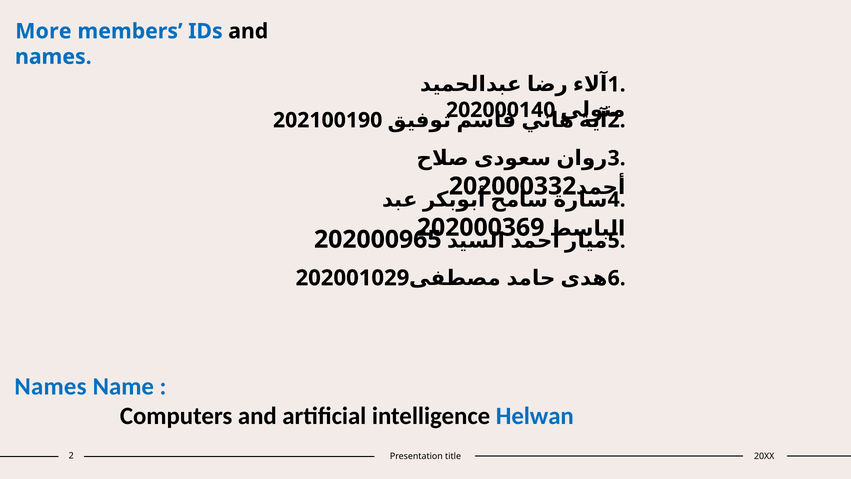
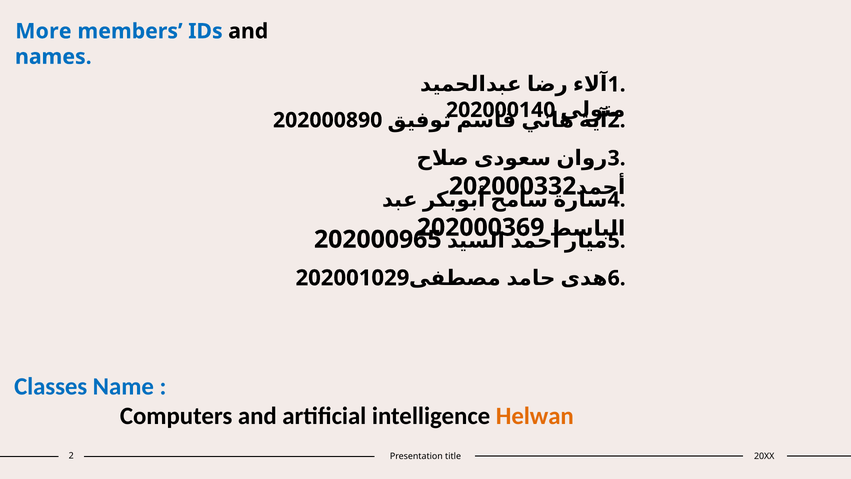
202100190: 202100190 -> 202000890
Names at (51, 386): Names -> Classes
Helwan colour: blue -> orange
